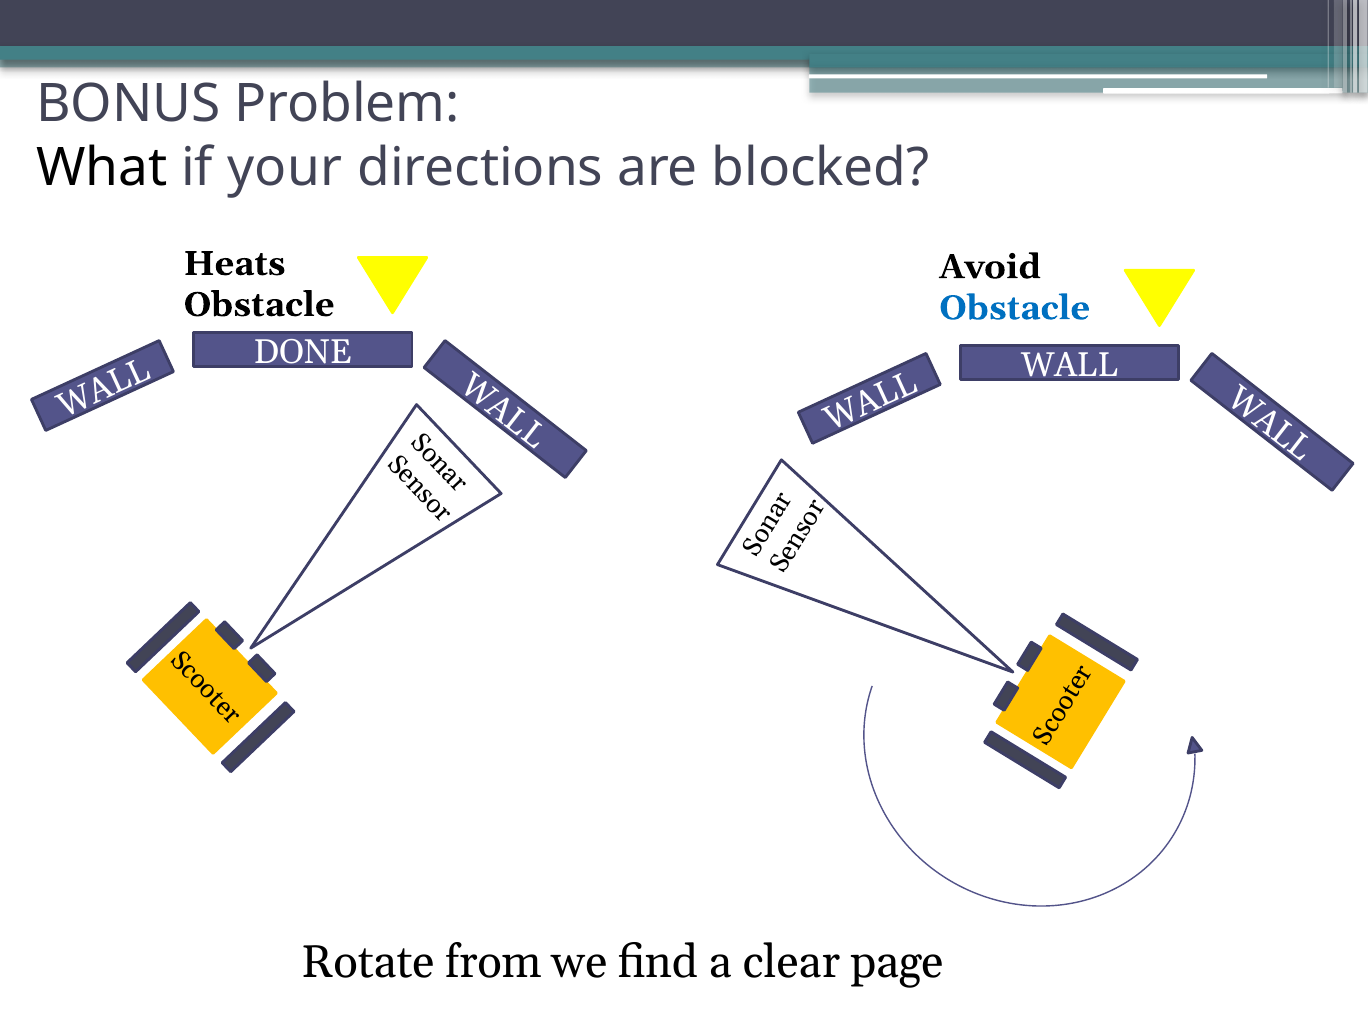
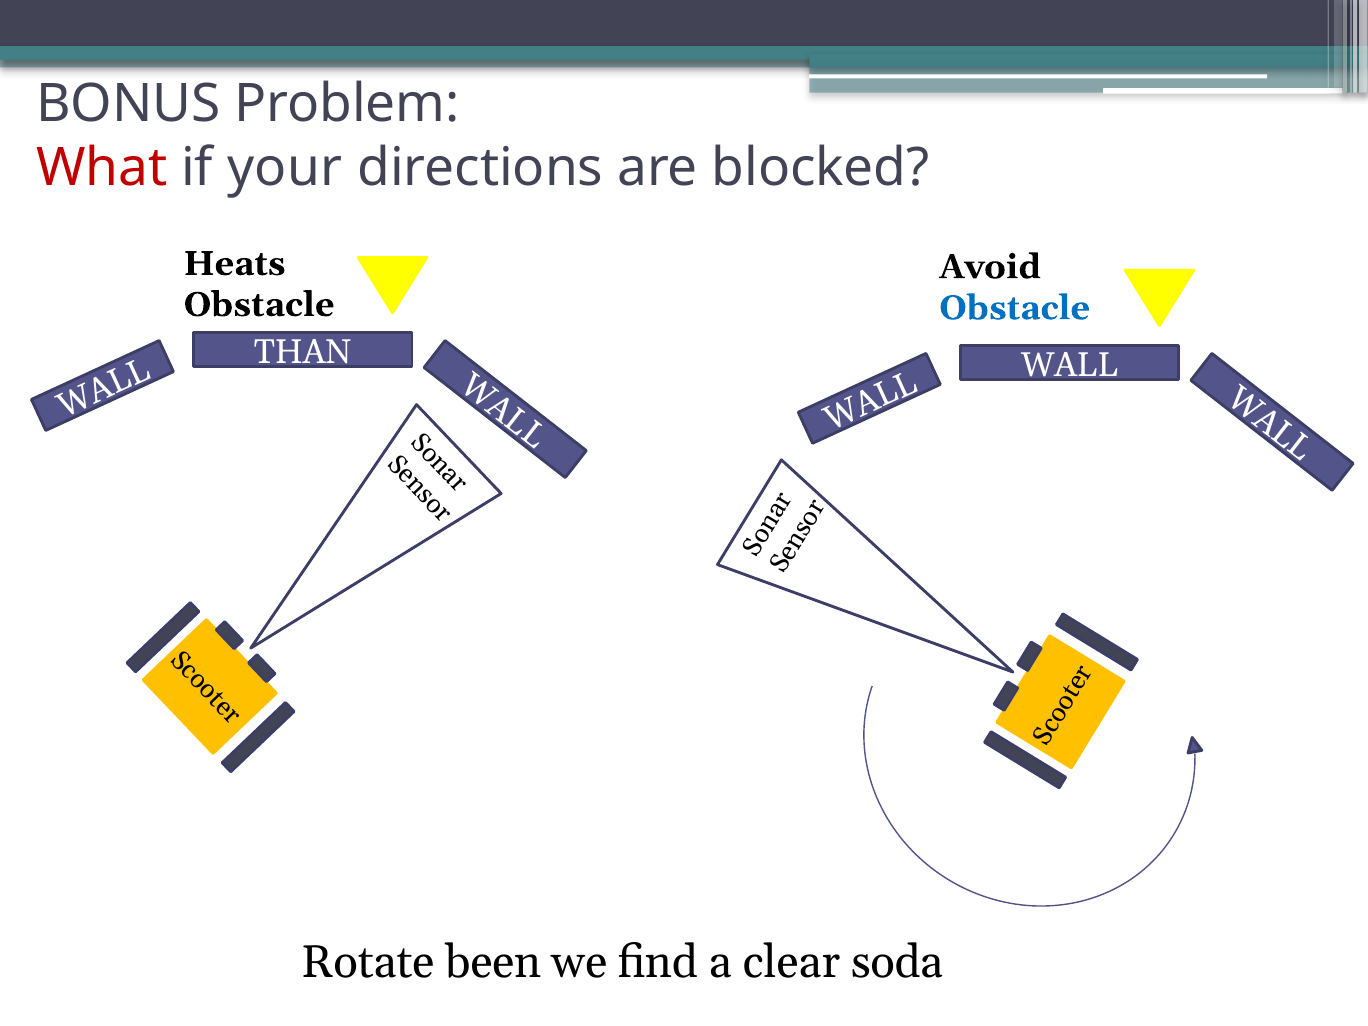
What colour: black -> red
DONE: DONE -> THAN
from: from -> been
page: page -> soda
